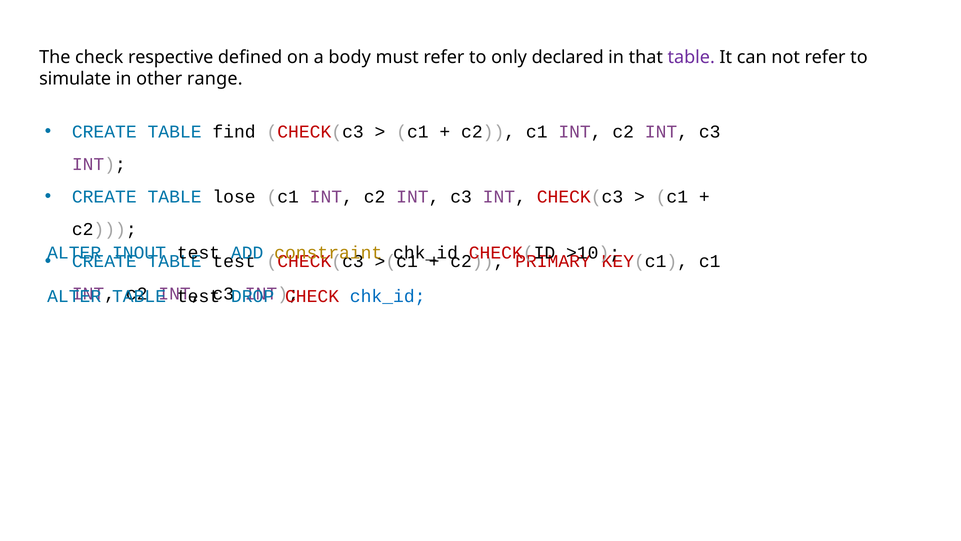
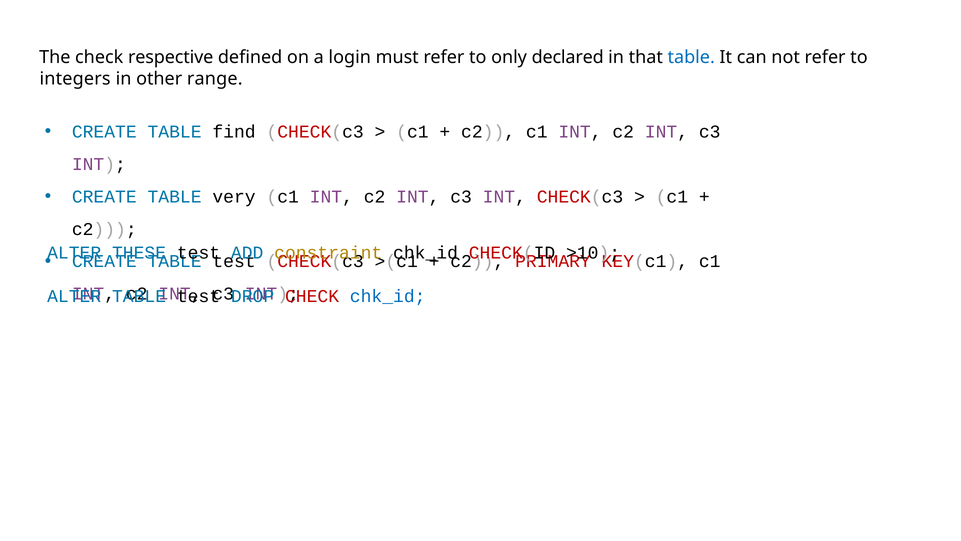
body: body -> login
table at (691, 57) colour: purple -> blue
simulate: simulate -> integers
lose: lose -> very
INOUT: INOUT -> THESE
